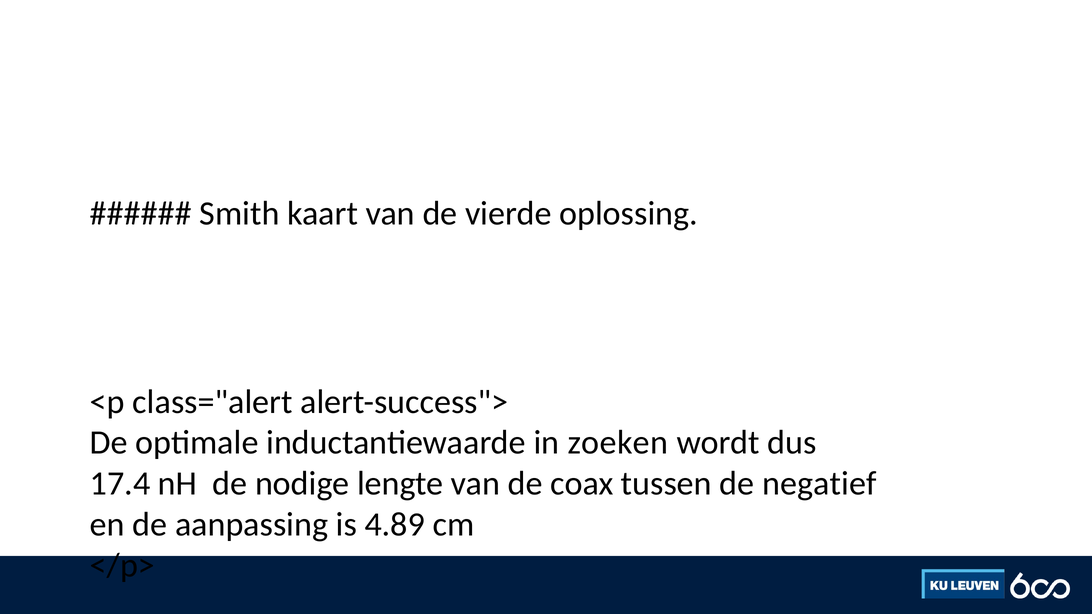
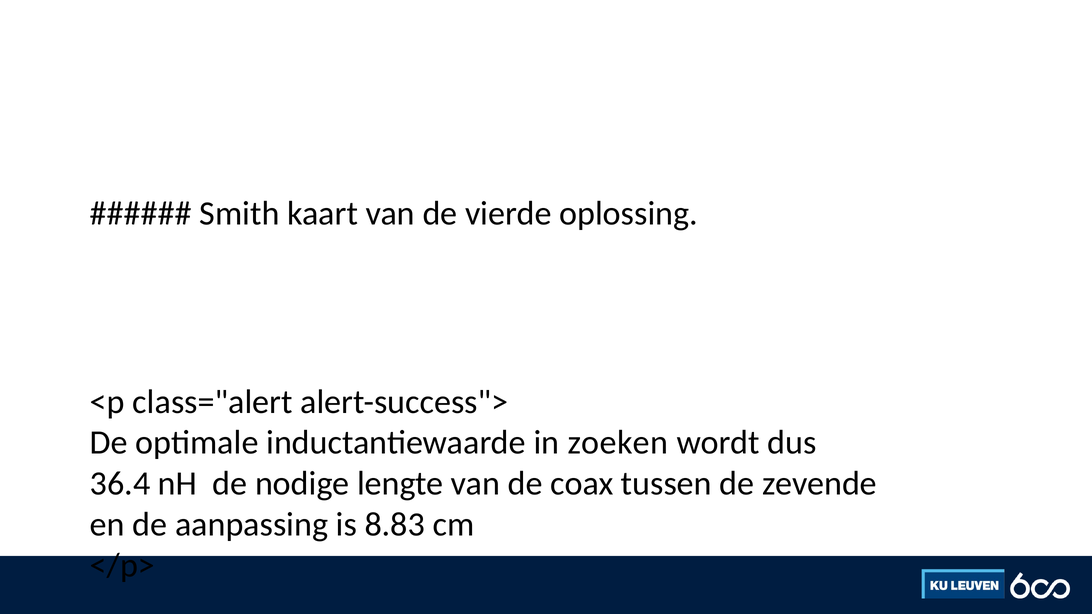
17.4: 17.4 -> 36.4
negatief: negatief -> zevende
4.89: 4.89 -> 8.83
